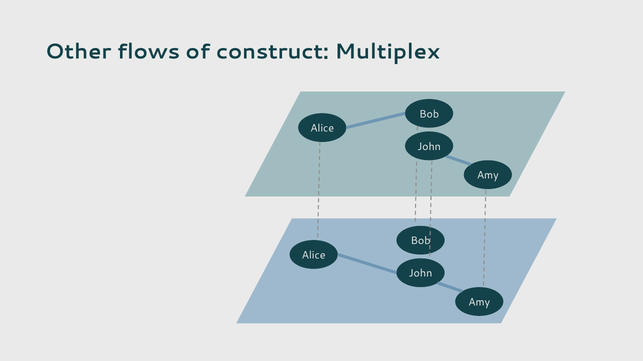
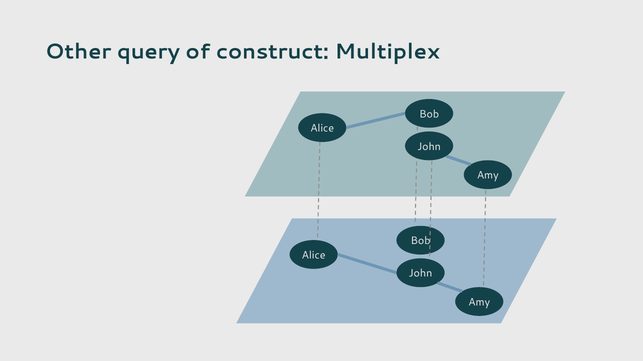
flows: flows -> query
